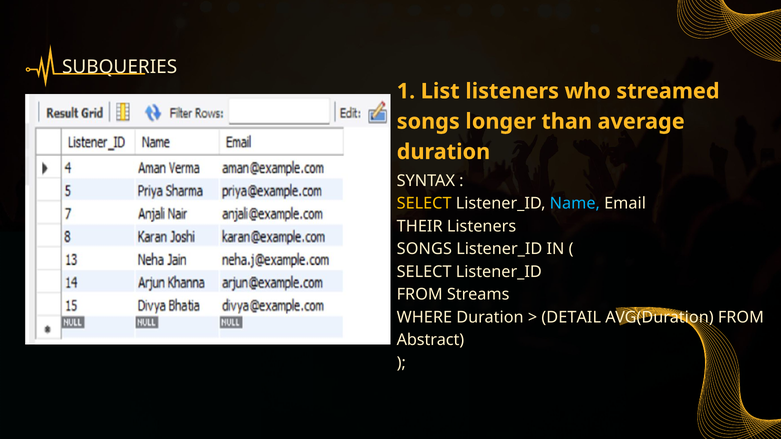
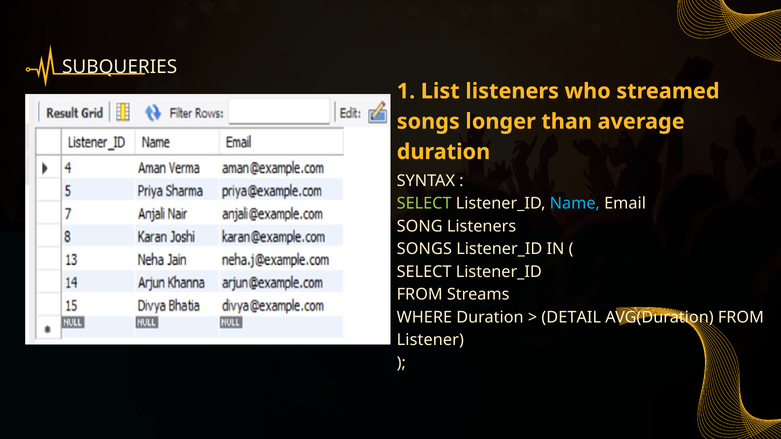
SELECT at (424, 204) colour: yellow -> light green
THEIR: THEIR -> SONG
Abstract: Abstract -> Listener
